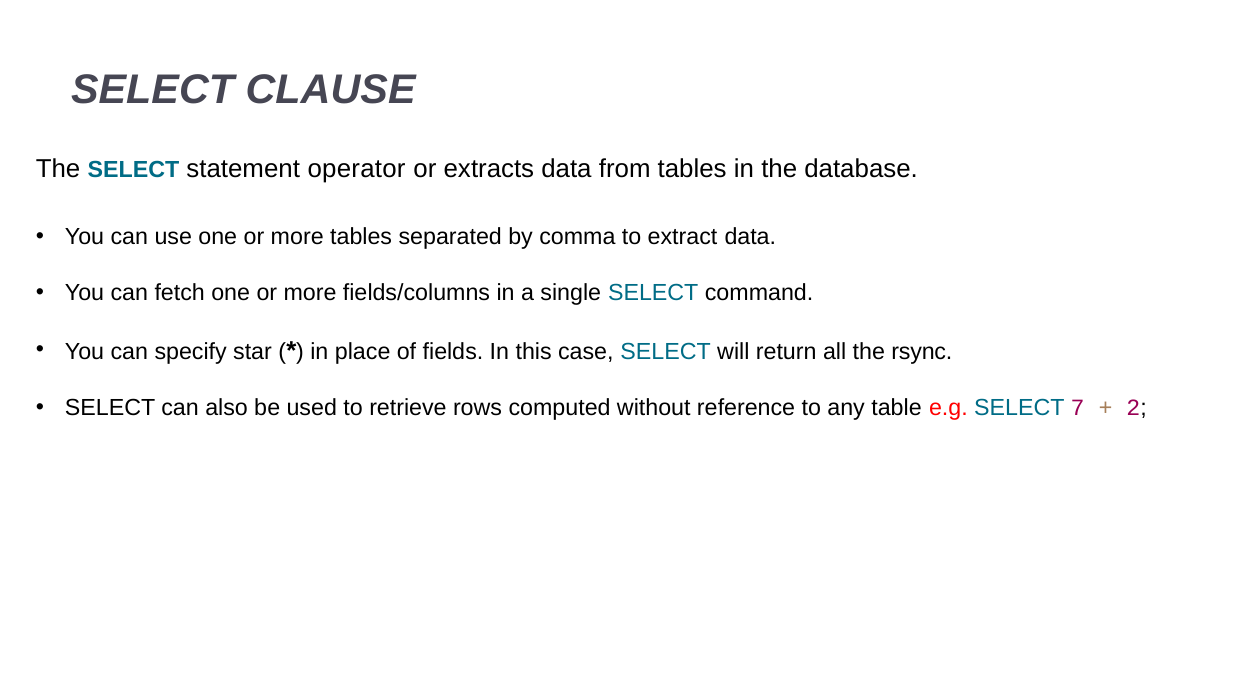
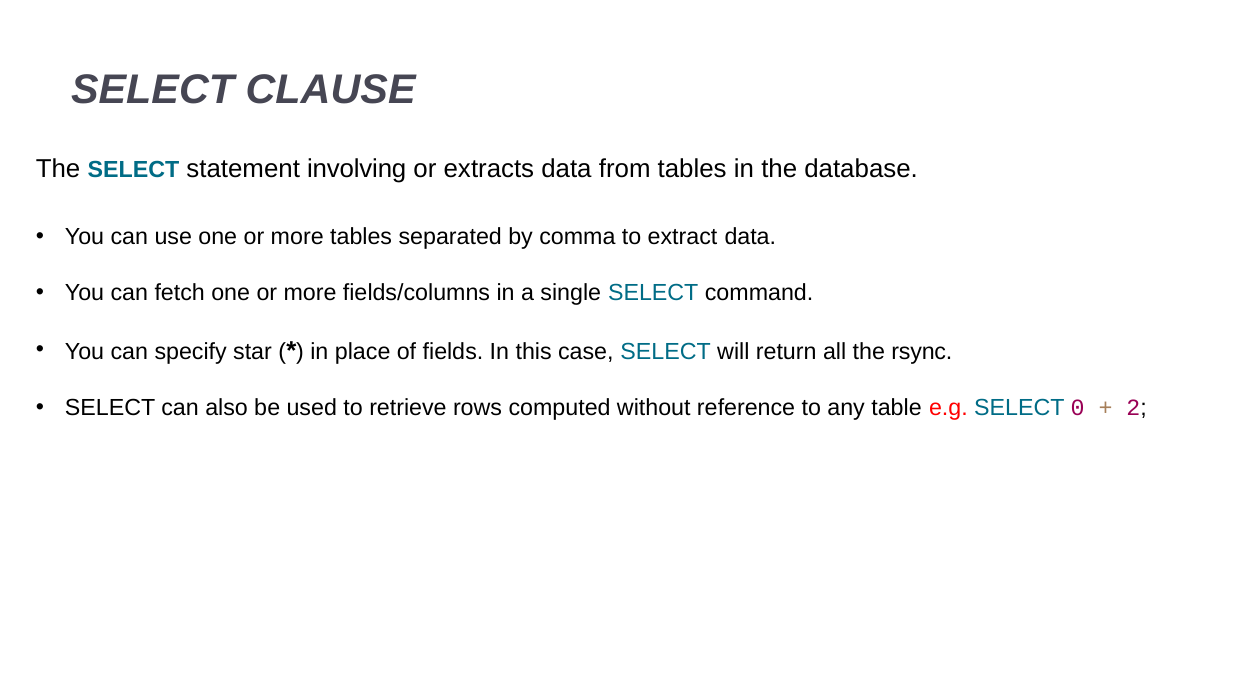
operator: operator -> involving
7: 7 -> 0
